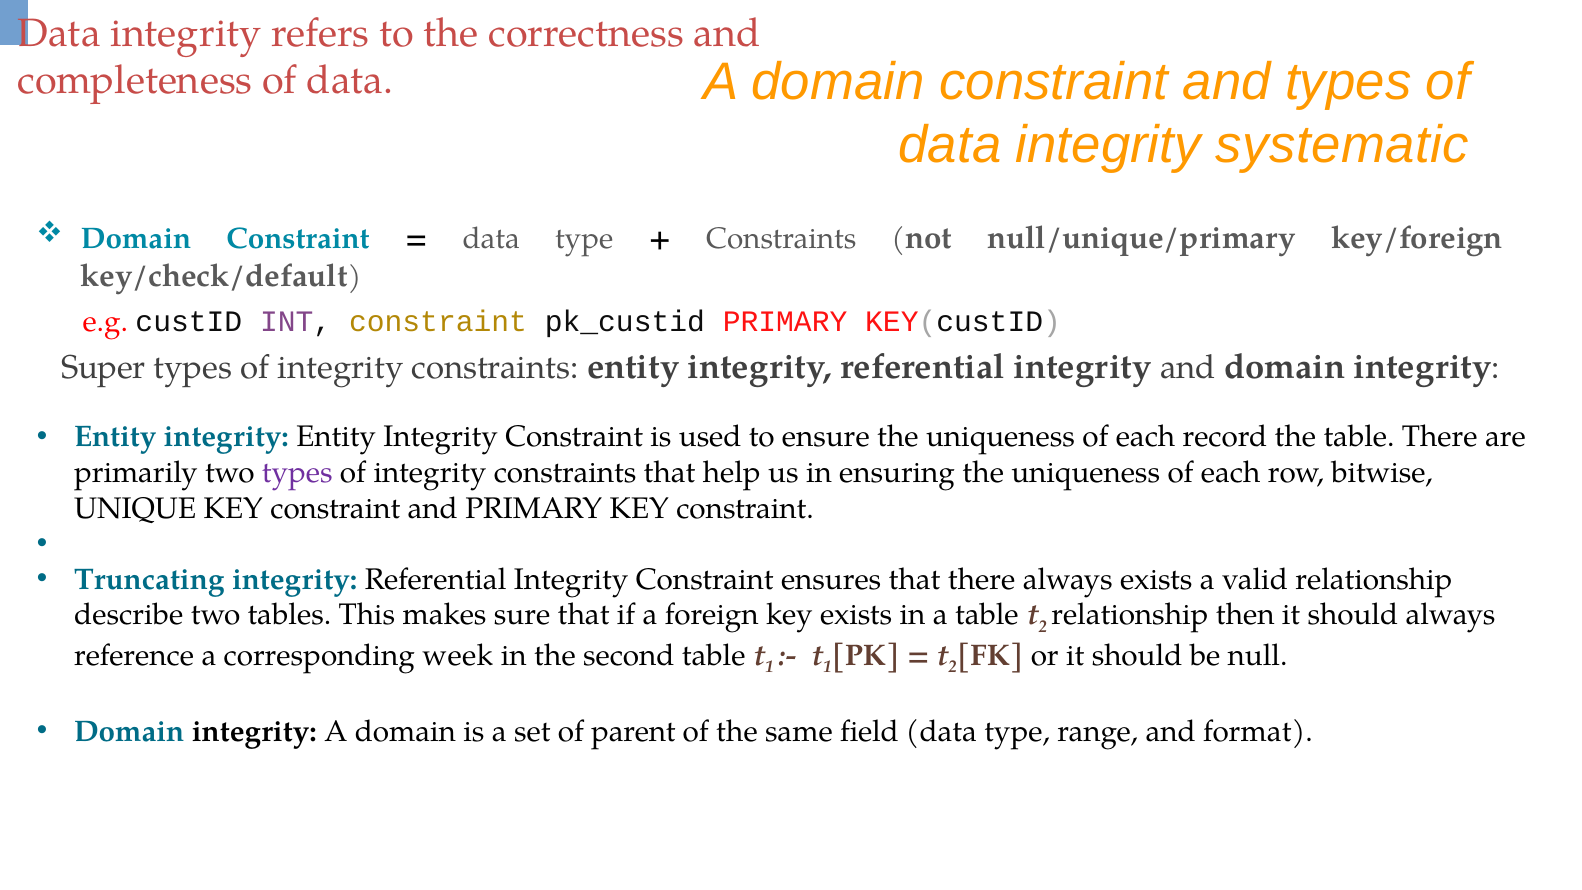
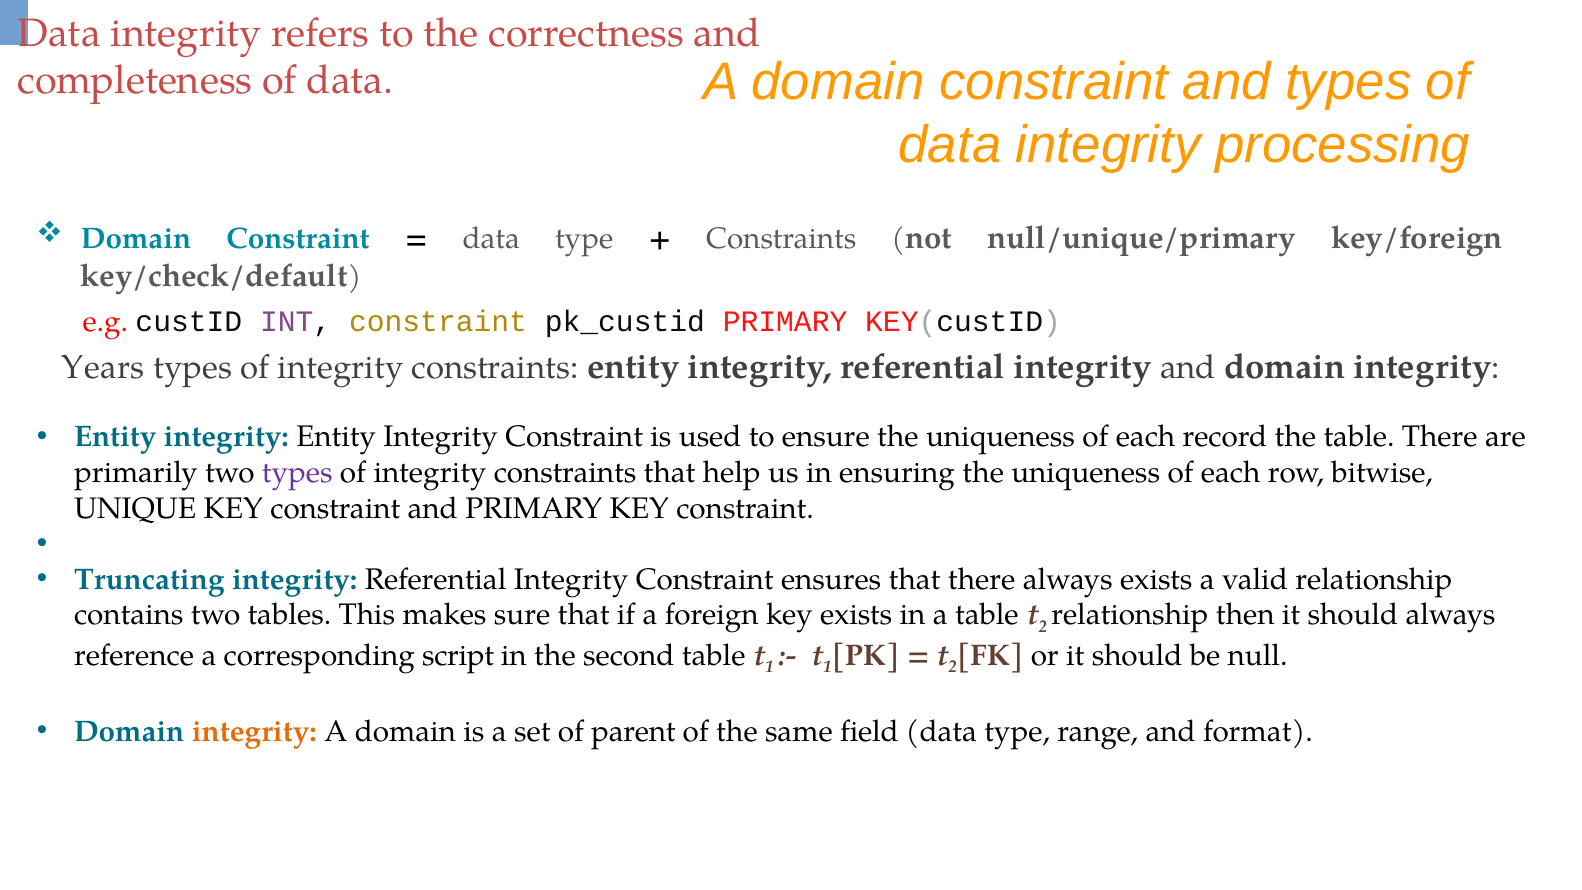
systematic: systematic -> processing
Super: Super -> Years
describe: describe -> contains
week: week -> script
integrity at (254, 731) colour: black -> orange
